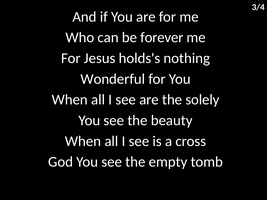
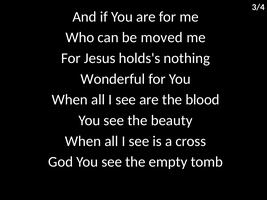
forever: forever -> moved
solely: solely -> blood
